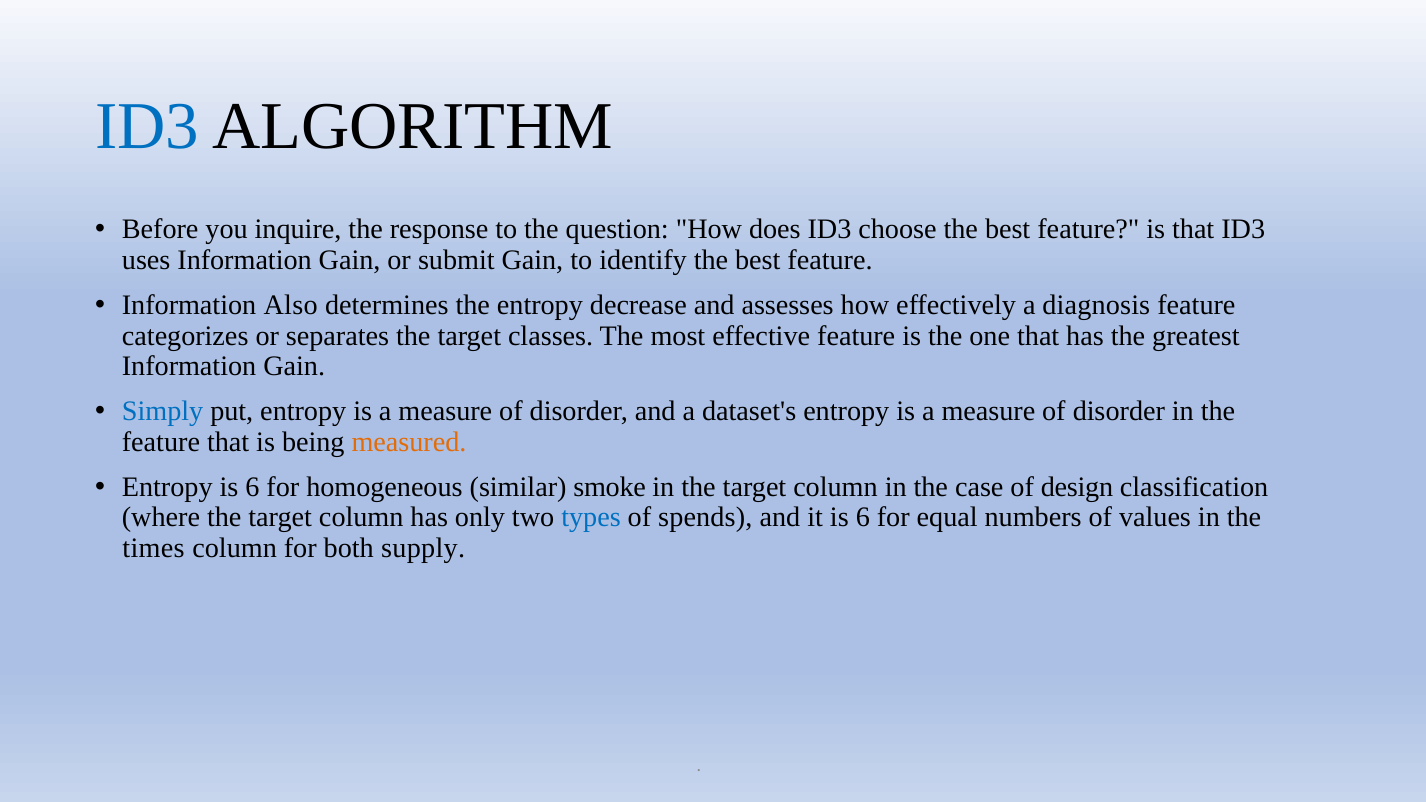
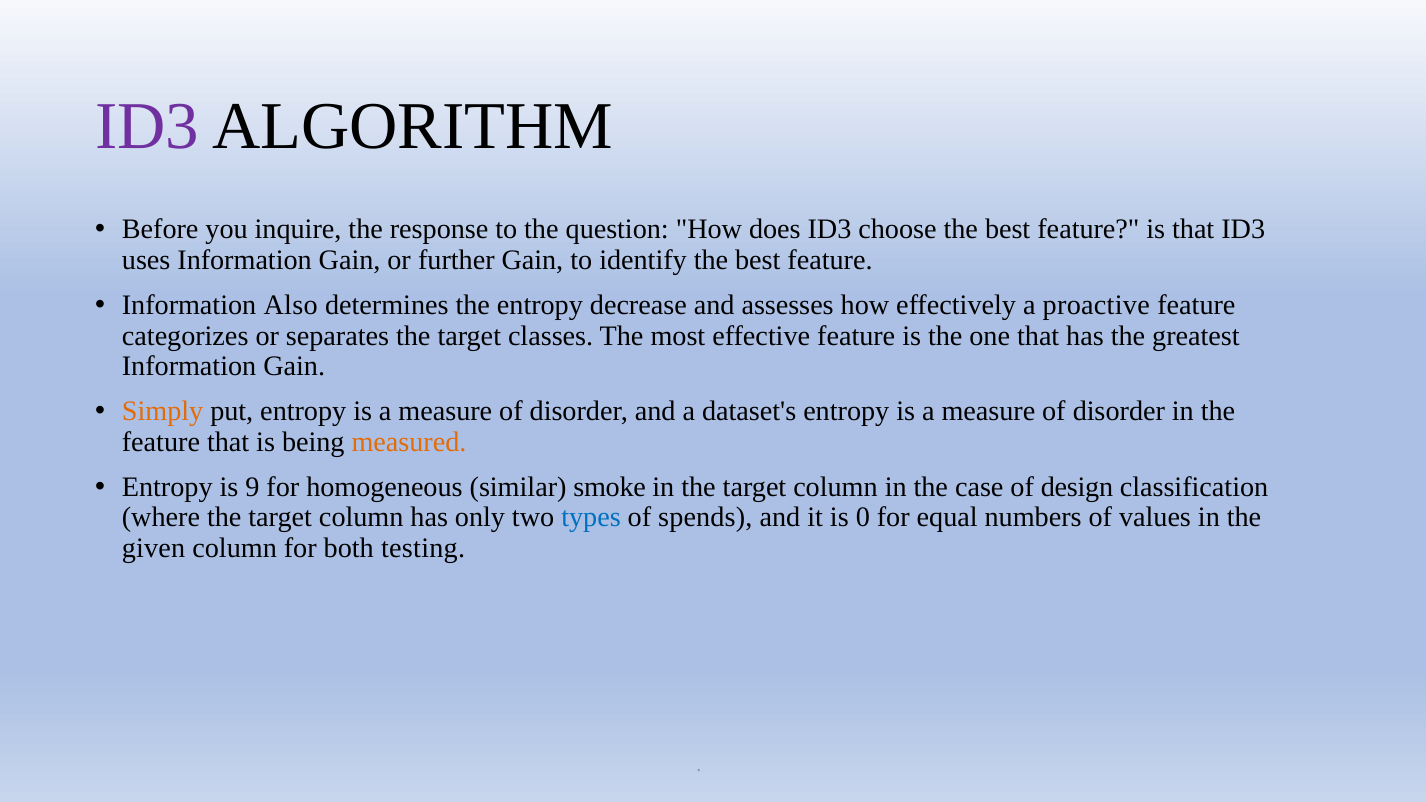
ID3 at (147, 127) colour: blue -> purple
submit: submit -> further
diagnosis: diagnosis -> proactive
Simply colour: blue -> orange
Entropy is 6: 6 -> 9
it is 6: 6 -> 0
times: times -> given
supply: supply -> testing
